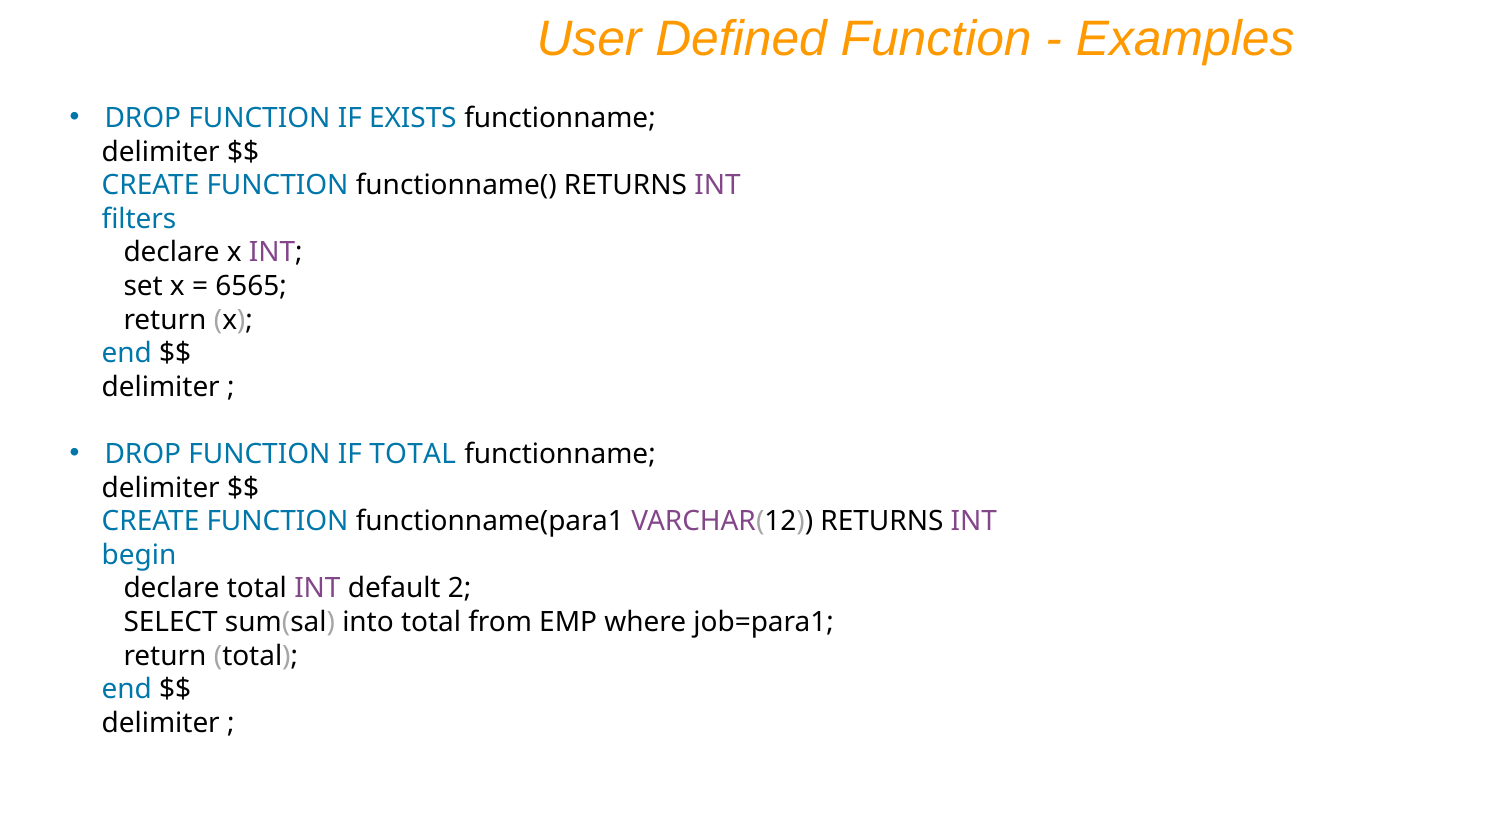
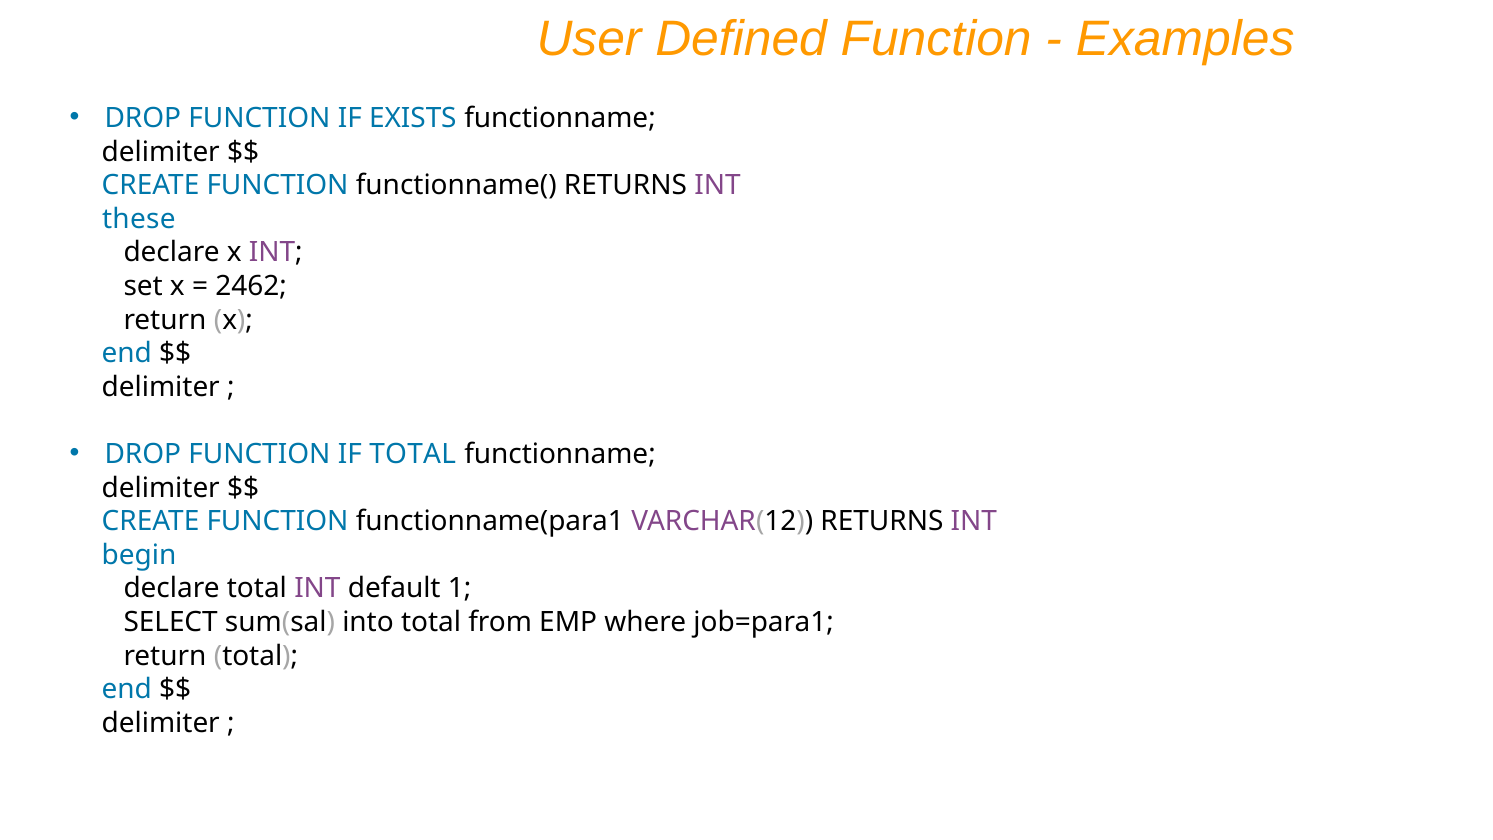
filters: filters -> these
6565: 6565 -> 2462
2: 2 -> 1
